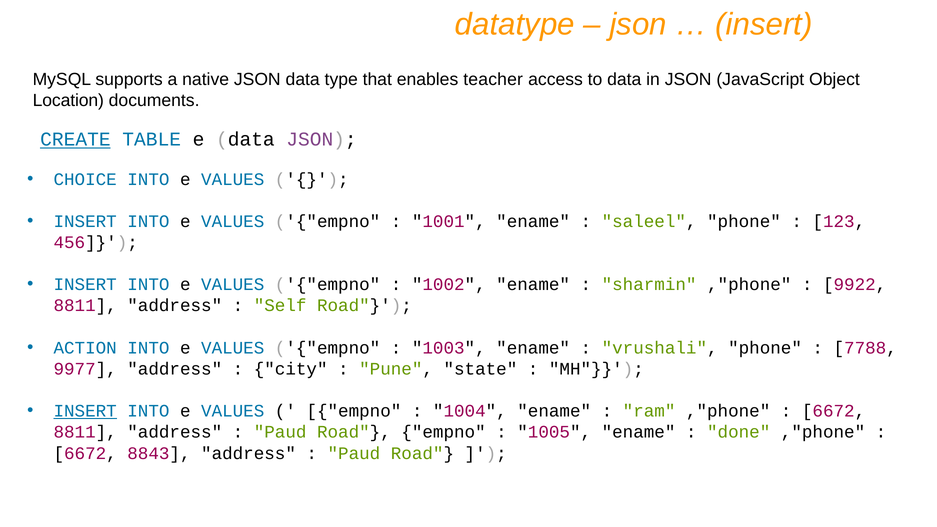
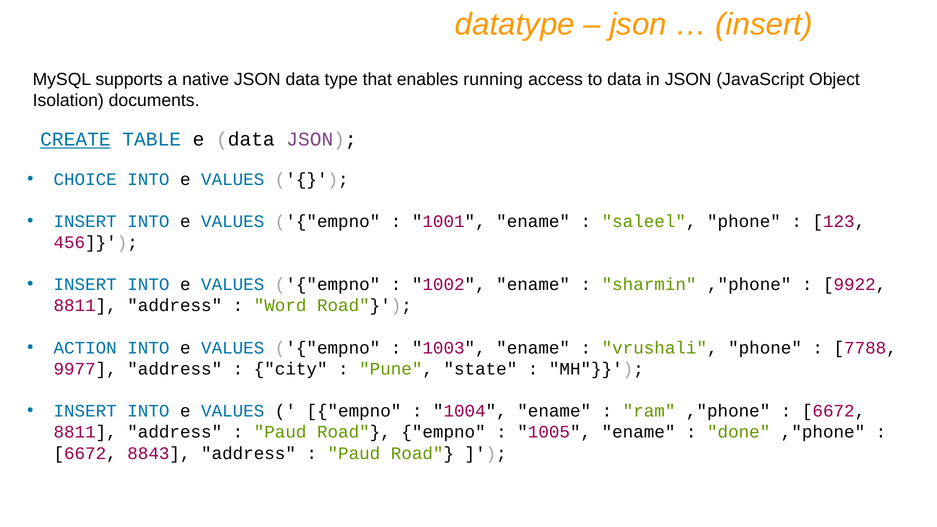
teacher: teacher -> running
Location: Location -> Isolation
Self: Self -> Word
INSERT at (85, 411) underline: present -> none
